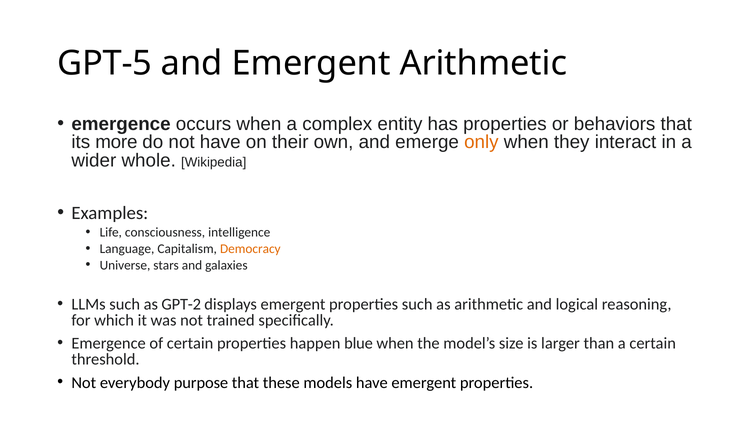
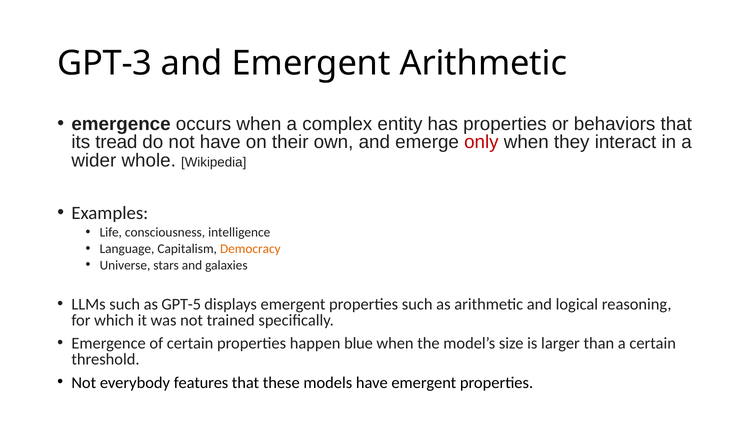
GPT-5: GPT-5 -> GPT-3
more: more -> tread
only colour: orange -> red
GPT-2: GPT-2 -> GPT-5
purpose: purpose -> features
